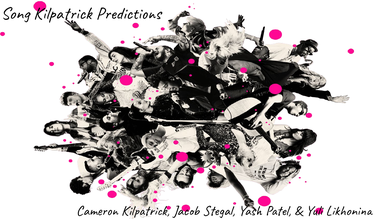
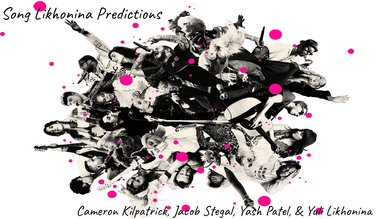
Song Kilpatrick: Kilpatrick -> Likhonina
